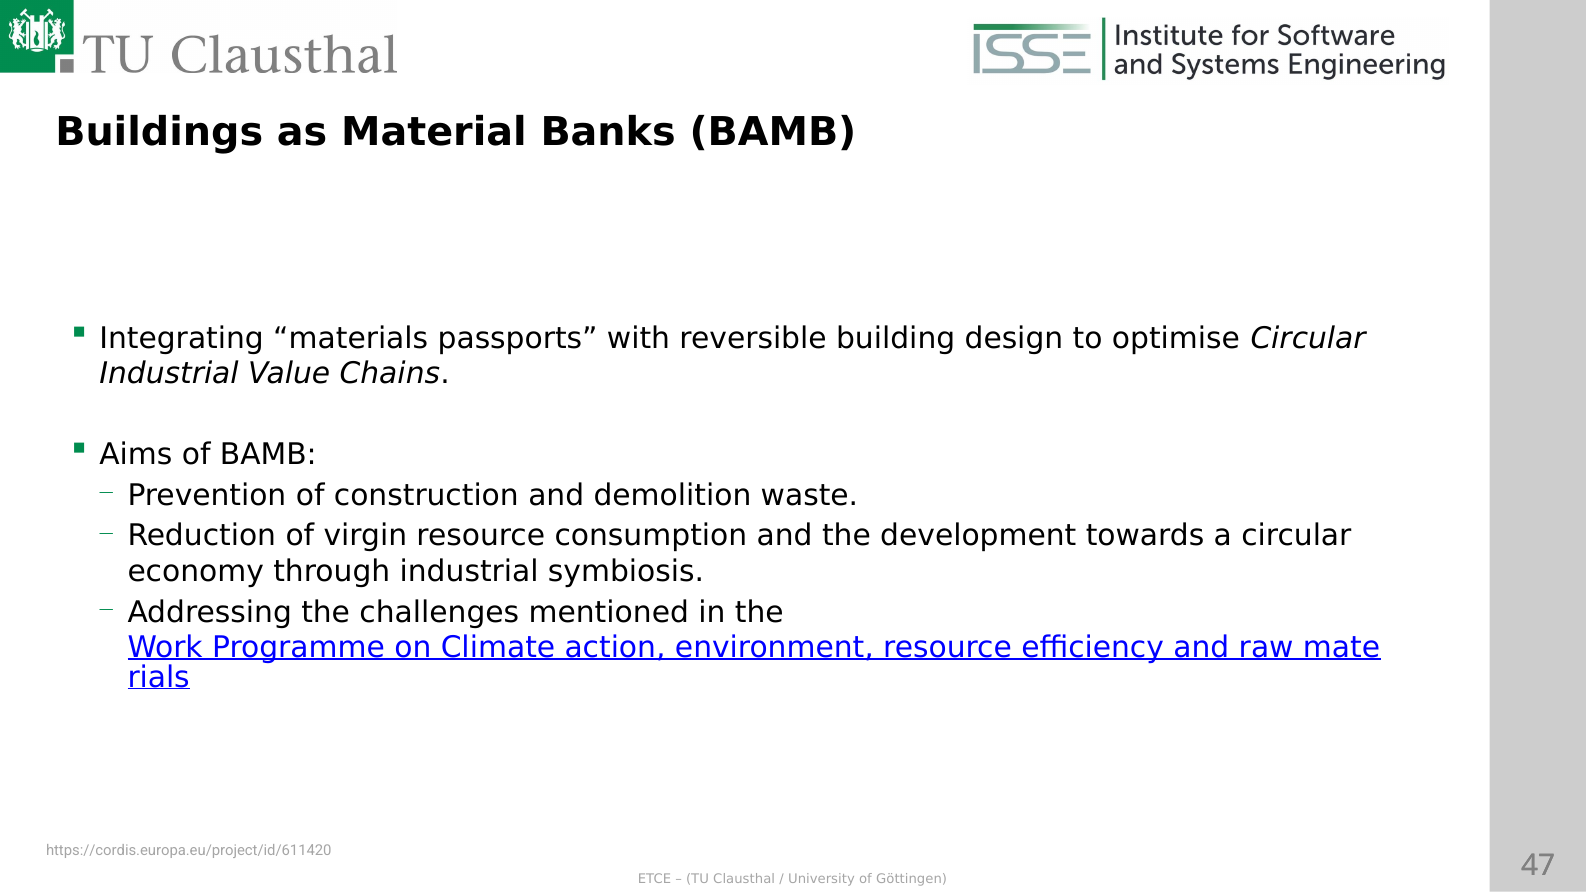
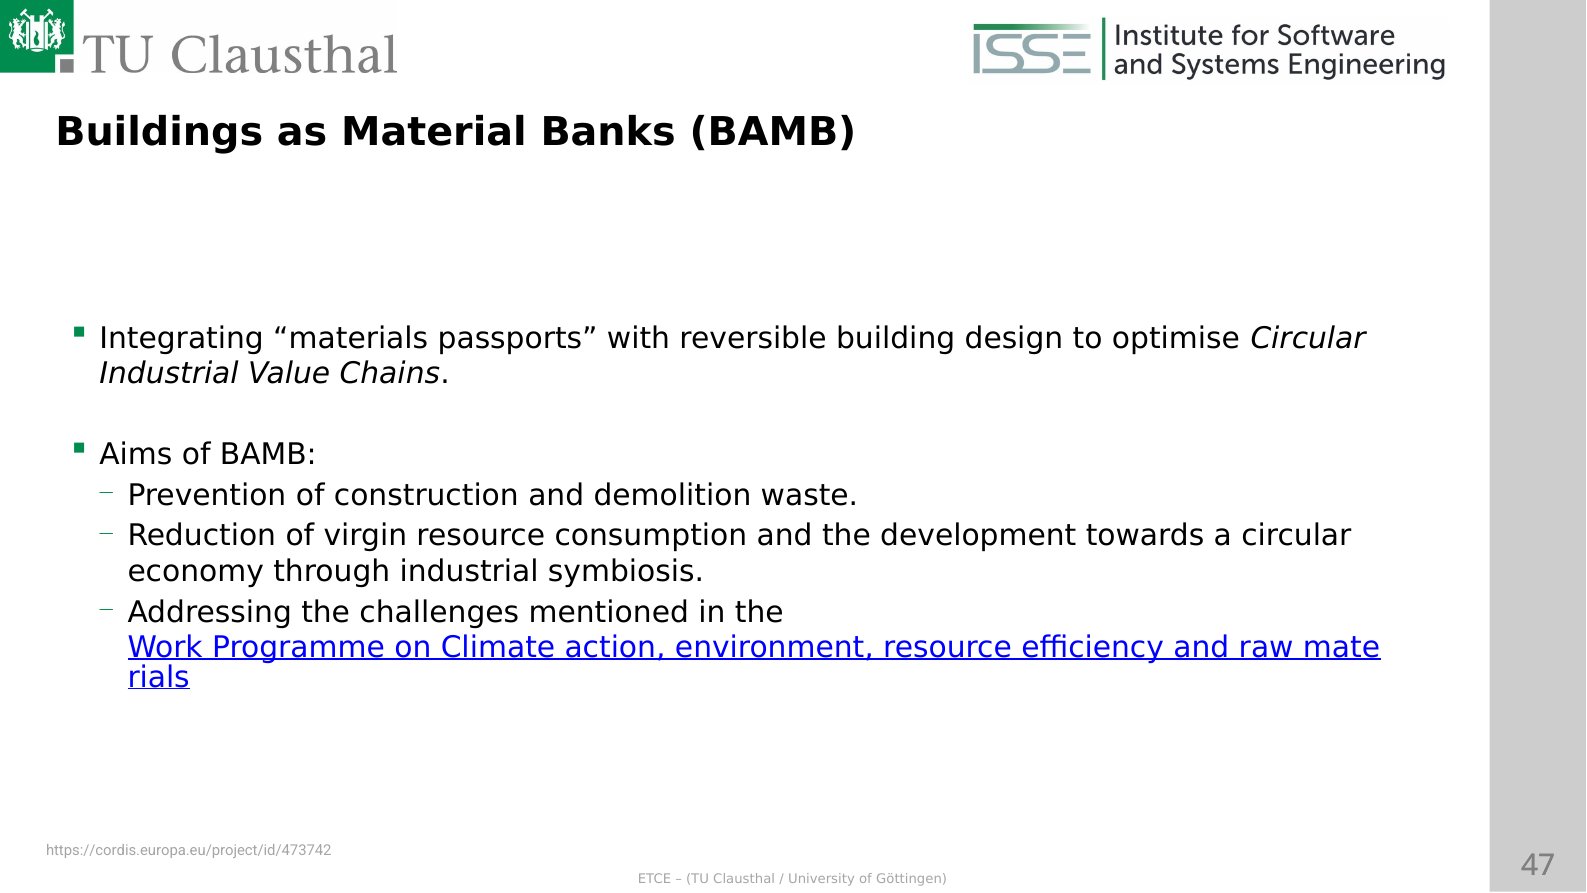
https://cordis.europa.eu/project/id/611420: https://cordis.europa.eu/project/id/611420 -> https://cordis.europa.eu/project/id/473742
